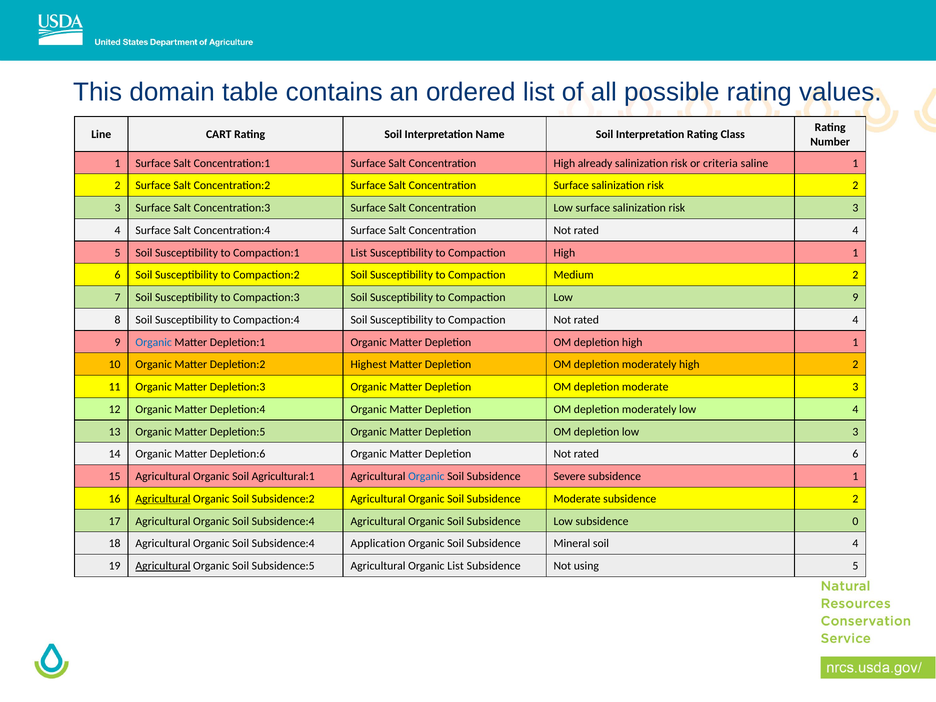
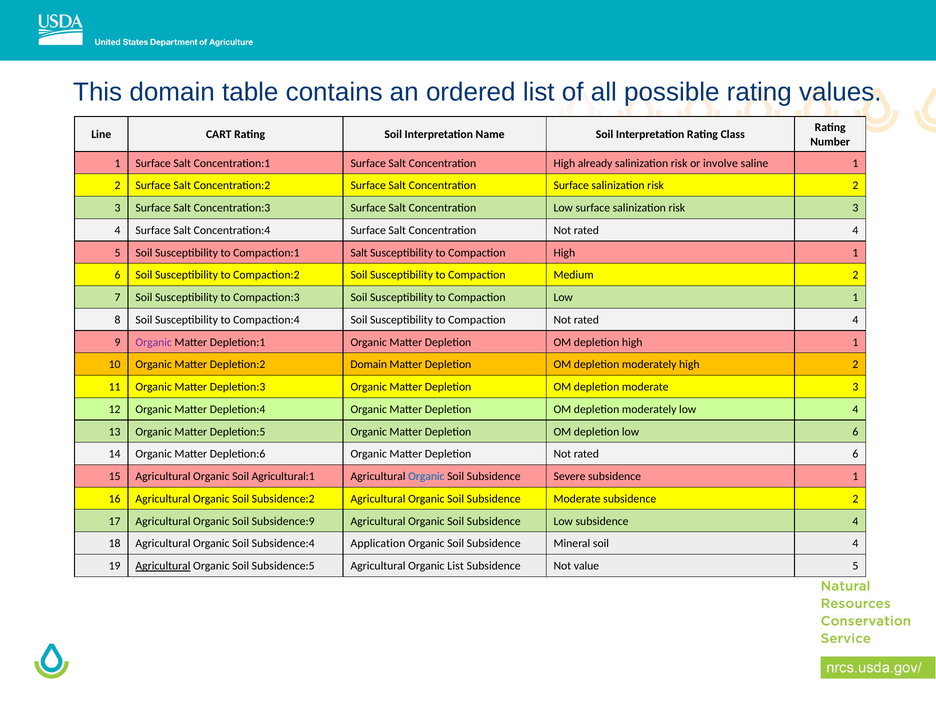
criteria: criteria -> involve
Compaction:1 List: List -> Salt
Low 9: 9 -> 1
Organic at (154, 342) colour: blue -> purple
Depletion:2 Highest: Highest -> Domain
low 3: 3 -> 6
Agricultural at (163, 499) underline: present -> none
Subsidence:4 at (283, 521): Subsidence:4 -> Subsidence:9
subsidence 0: 0 -> 4
using: using -> value
